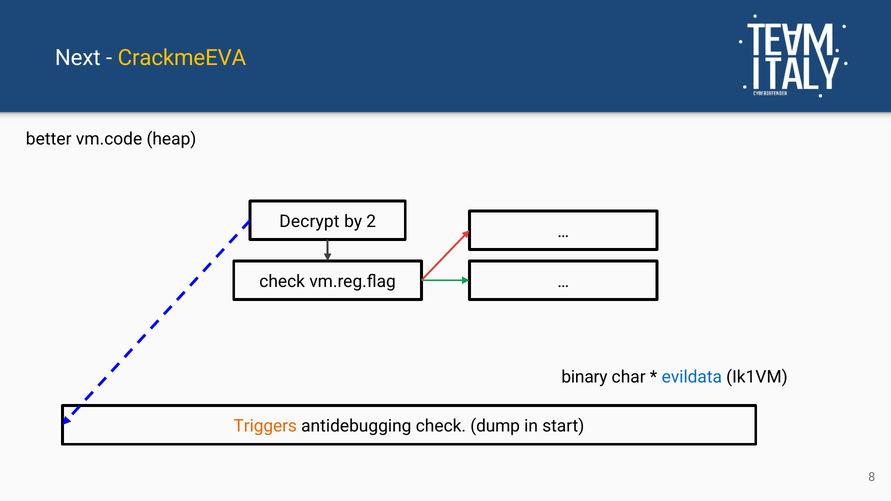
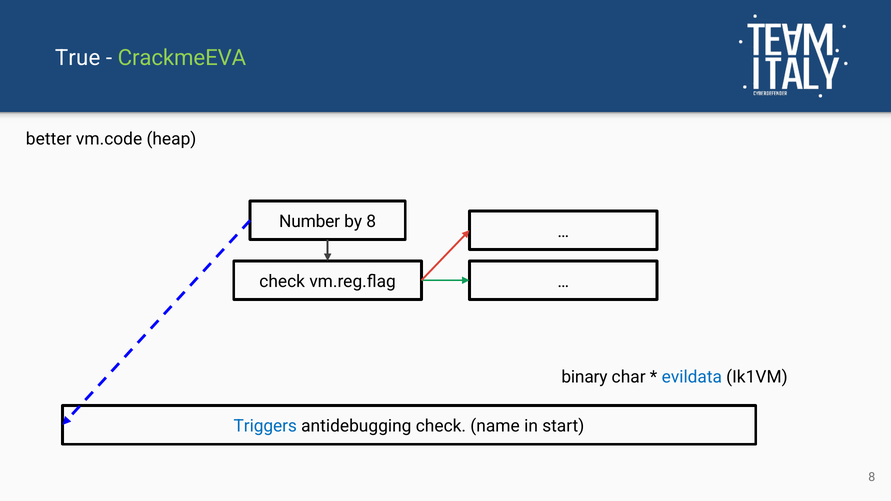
Next: Next -> True
CrackmeEVA colour: yellow -> light green
Decrypt: Decrypt -> Number
by 2: 2 -> 8
Triggers colour: orange -> blue
dump: dump -> name
